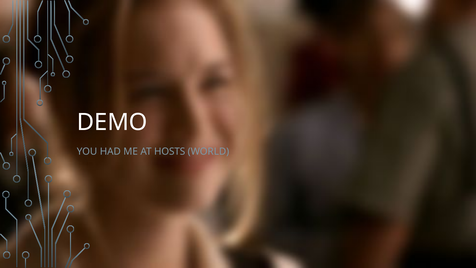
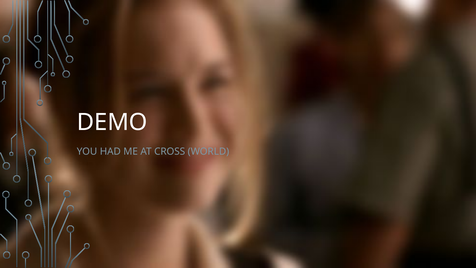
HOSTS: HOSTS -> CROSS
